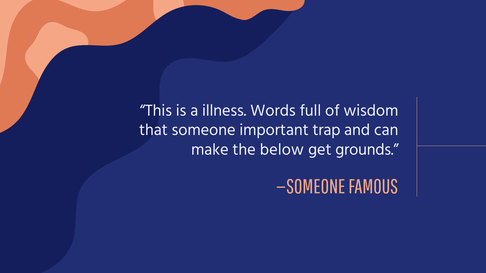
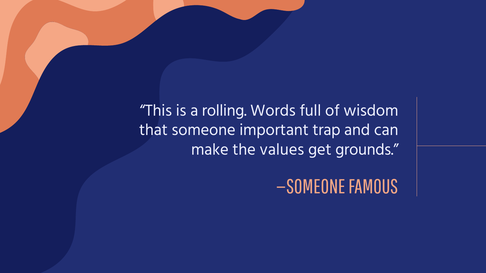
illness: illness -> rolling
below: below -> values
